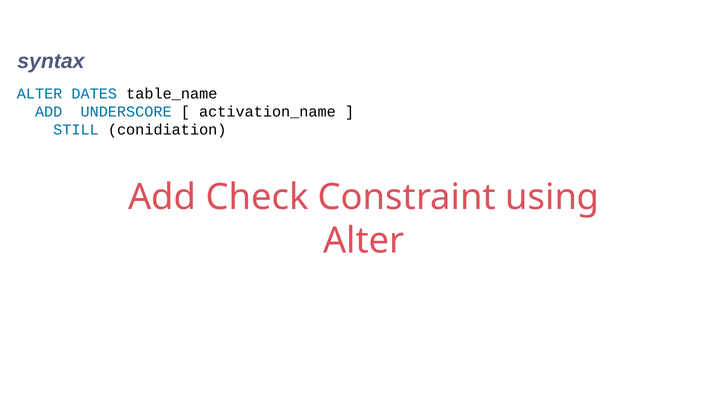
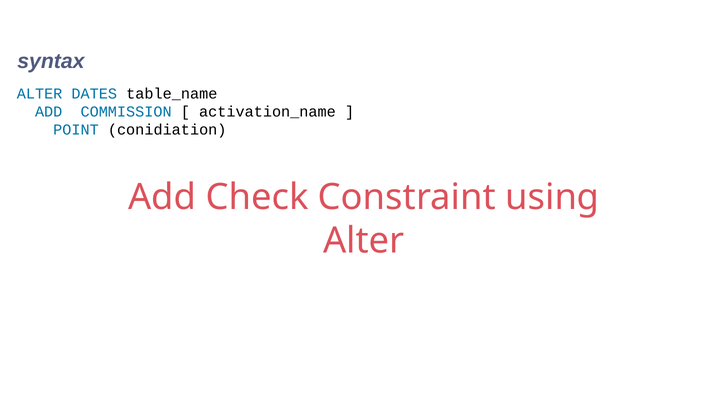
UNDERSCORE: UNDERSCORE -> COMMISSION
STILL: STILL -> POINT
